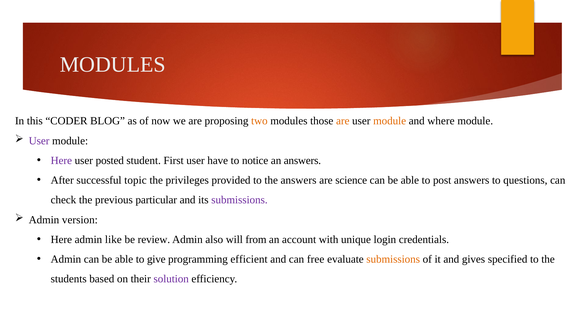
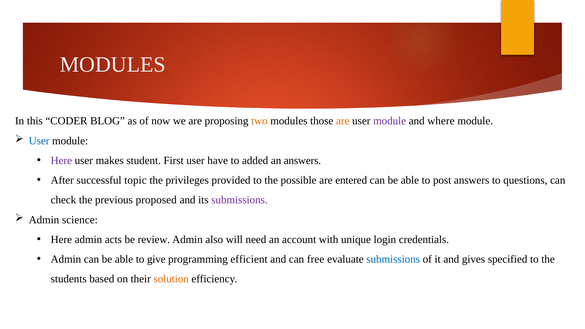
module at (390, 121) colour: orange -> purple
User at (39, 141) colour: purple -> blue
posted: posted -> makes
notice: notice -> added
the answers: answers -> possible
science: science -> entered
particular: particular -> proposed
version: version -> science
like: like -> acts
from: from -> need
submissions at (393, 259) colour: orange -> blue
solution colour: purple -> orange
